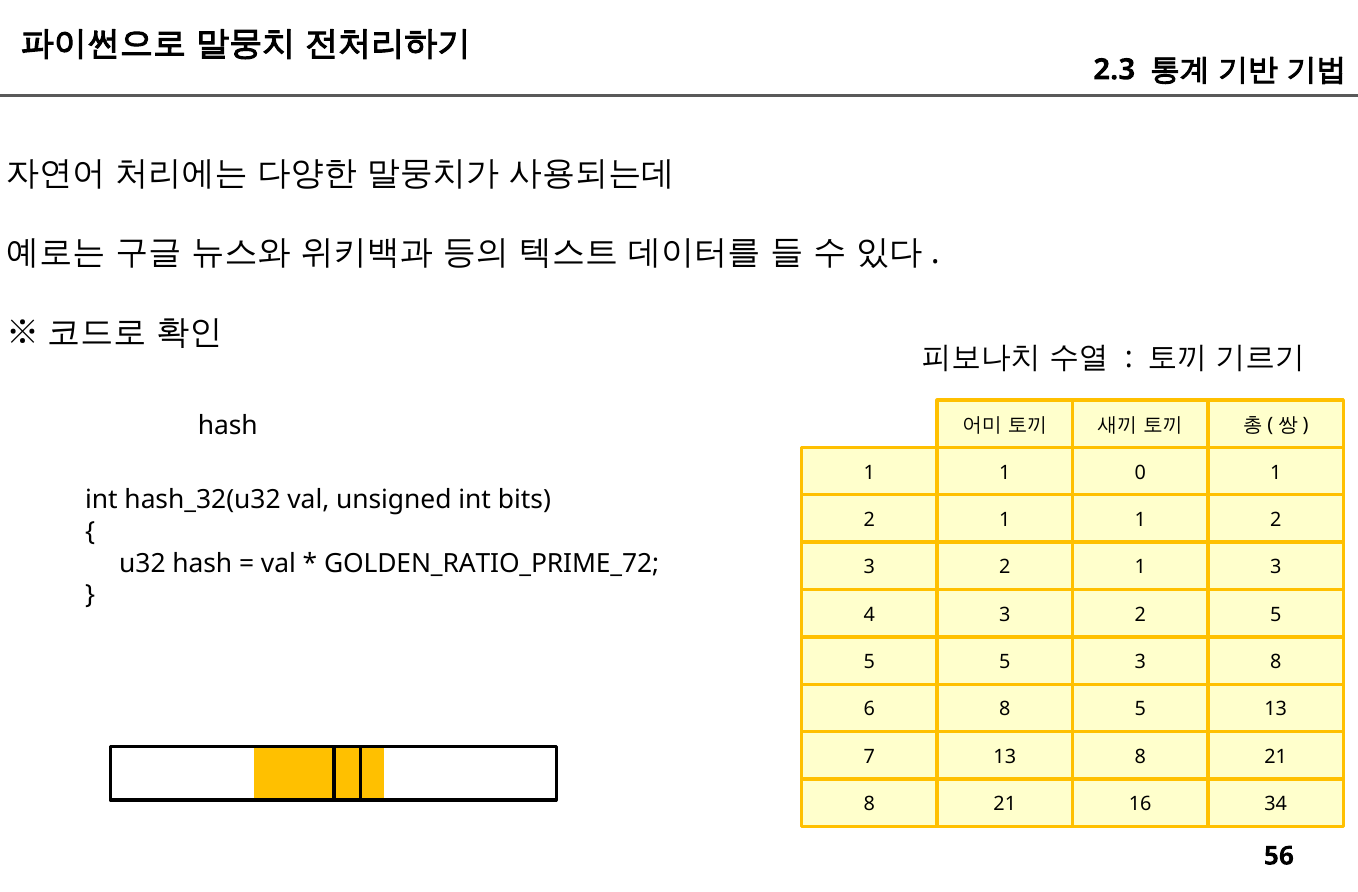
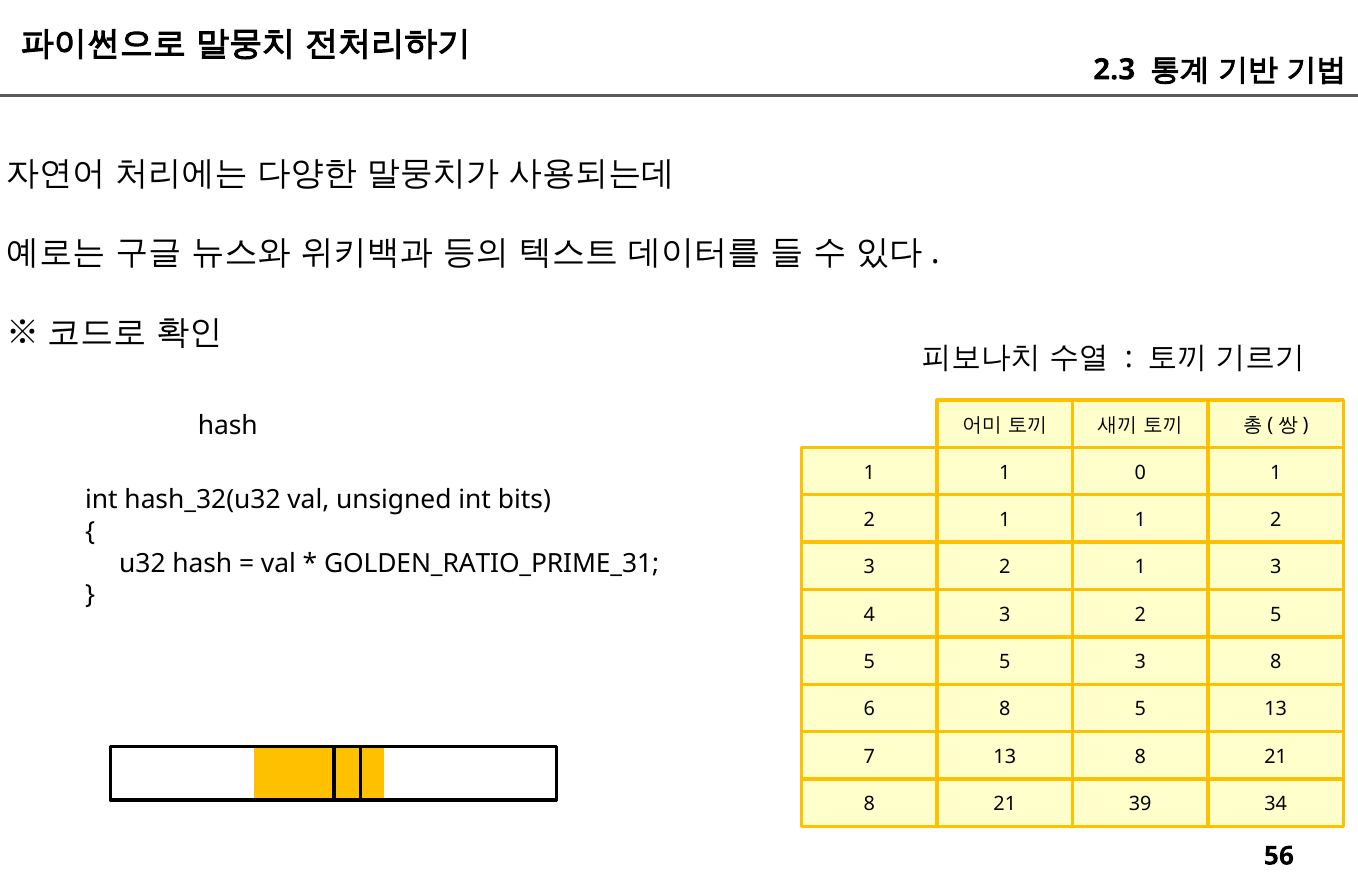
GOLDEN_RATIO_PRIME_72: GOLDEN_RATIO_PRIME_72 -> GOLDEN_RATIO_PRIME_31
16: 16 -> 39
